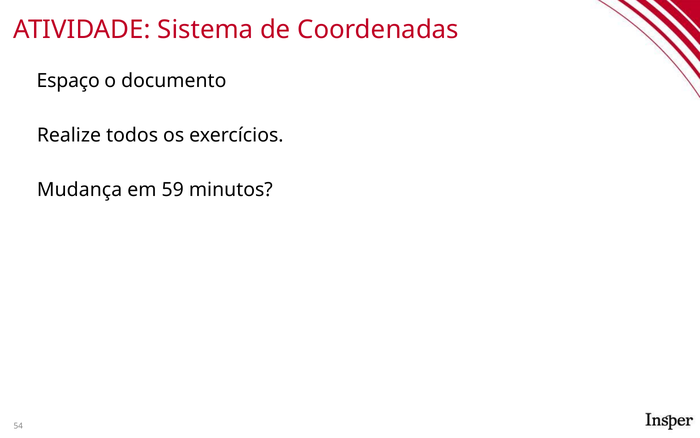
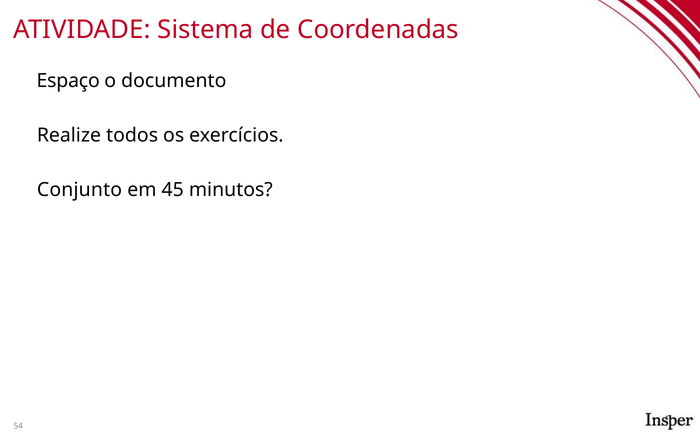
Mudança: Mudança -> Conjunto
59: 59 -> 45
